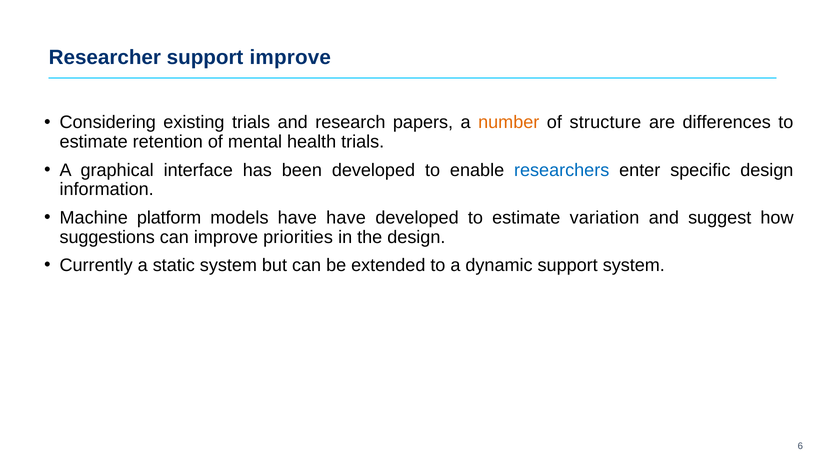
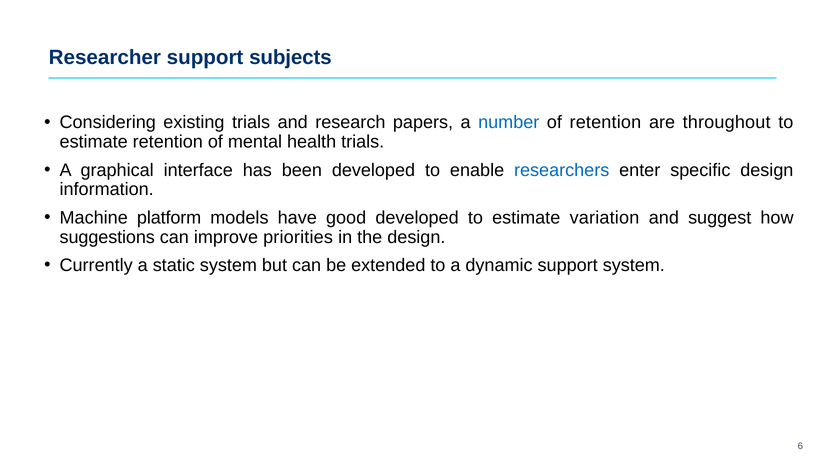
support improve: improve -> subjects
number colour: orange -> blue
of structure: structure -> retention
differences: differences -> throughout
have have: have -> good
